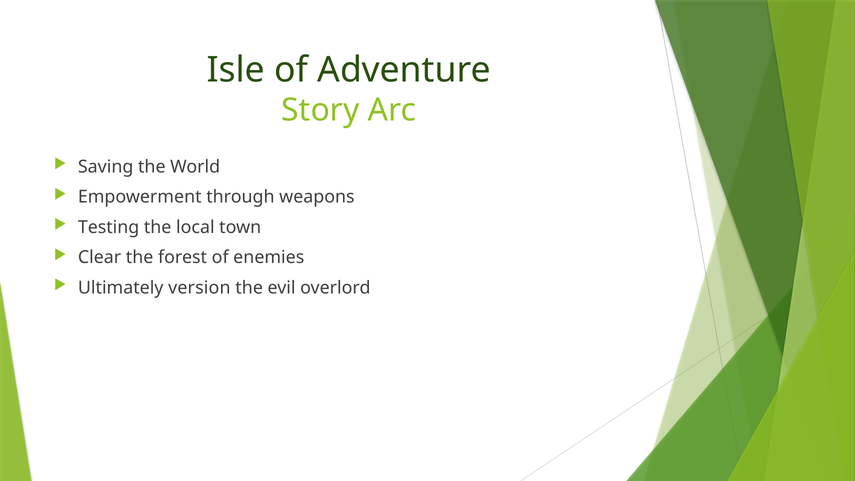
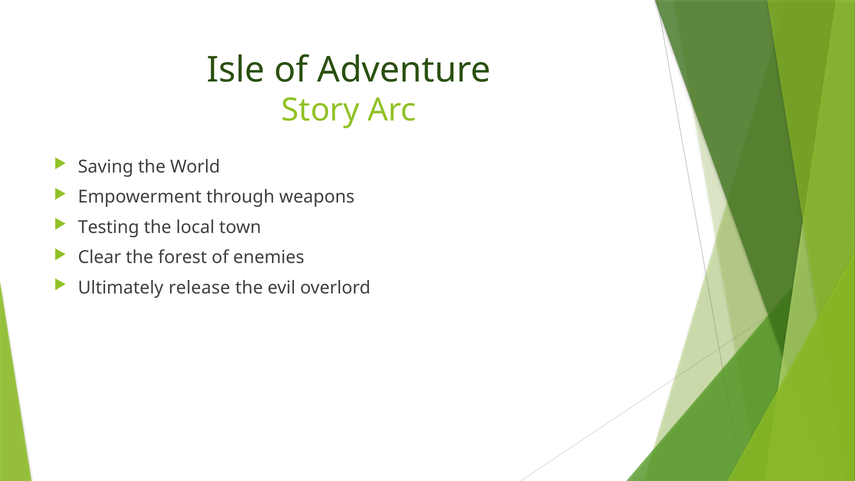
version: version -> release
